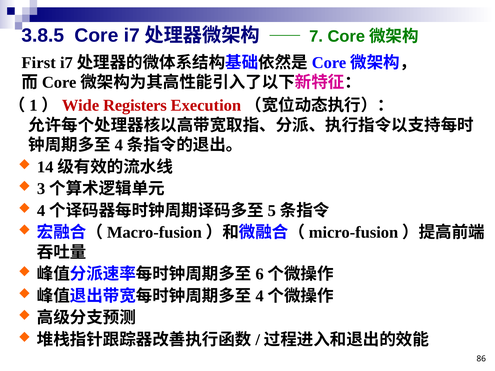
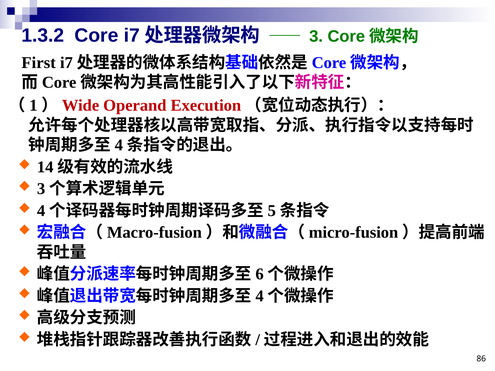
3.8.5: 3.8.5 -> 1.3.2
7: 7 -> 3
Registers: Registers -> Operand
